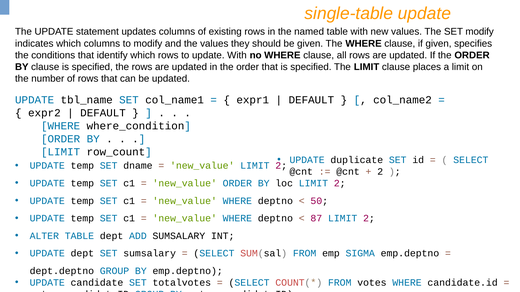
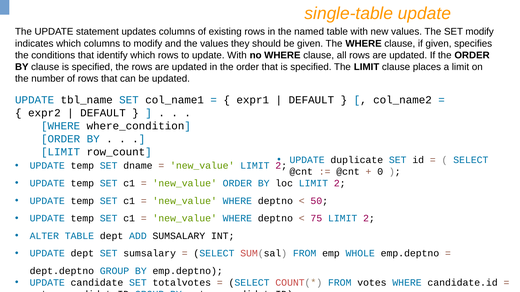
2 at (380, 172): 2 -> 0
87: 87 -> 75
SIGMA: SIGMA -> WHOLE
